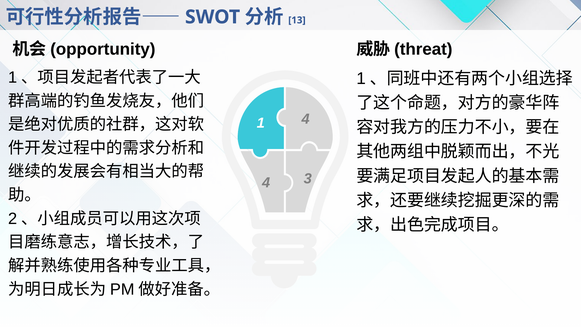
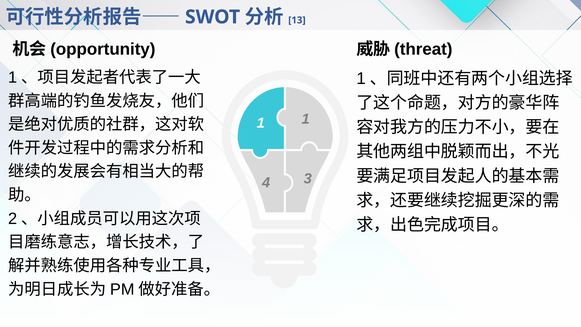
1 4: 4 -> 1
